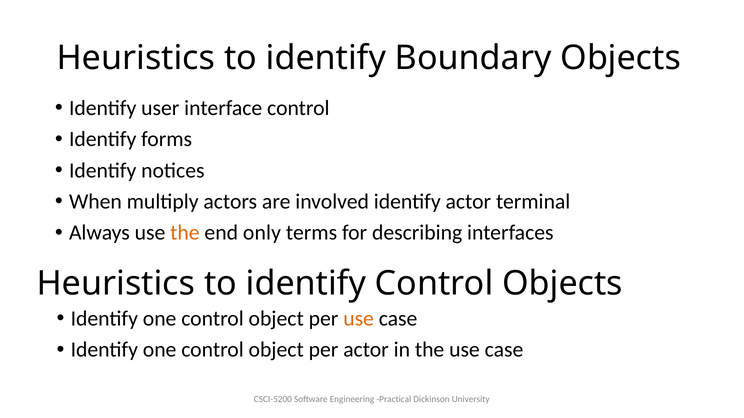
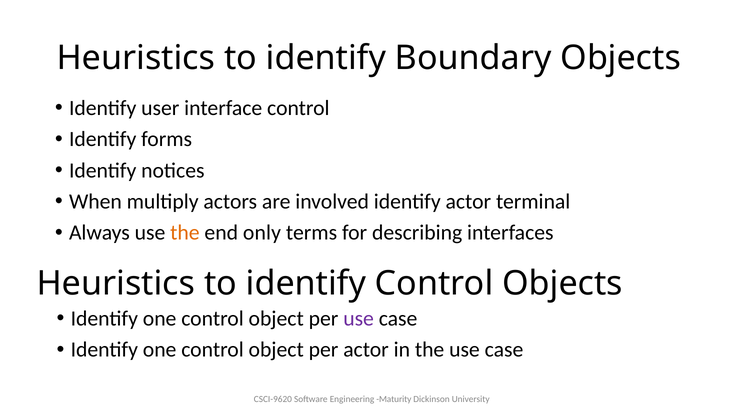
use at (359, 319) colour: orange -> purple
CSCI-5200: CSCI-5200 -> CSCI-9620
Practical: Practical -> Maturity
